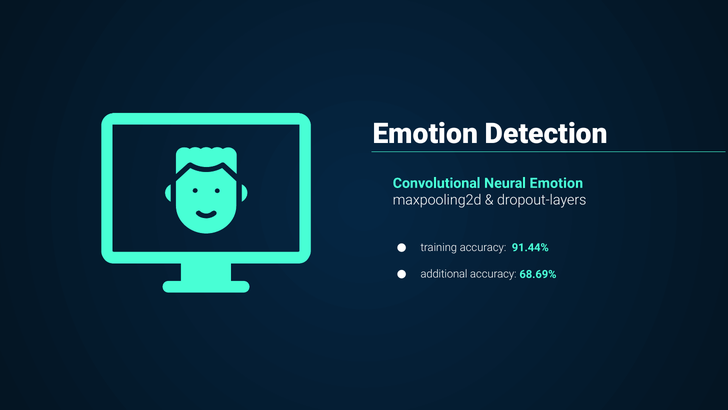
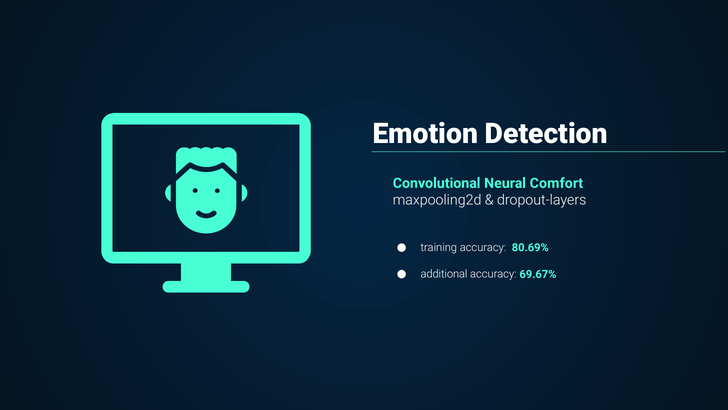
Neural Emotion: Emotion -> Comfort
91.44%: 91.44% -> 80.69%
68.69%: 68.69% -> 69.67%
